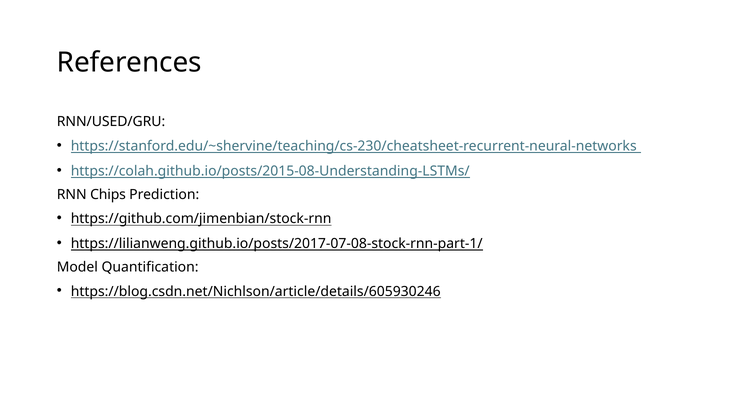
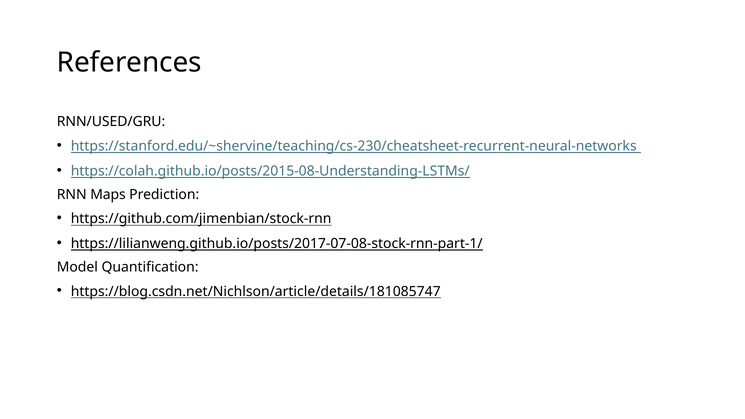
Chips: Chips -> Maps
https://blog.csdn.net/Nichlson/article/details/605930246: https://blog.csdn.net/Nichlson/article/details/605930246 -> https://blog.csdn.net/Nichlson/article/details/181085747
